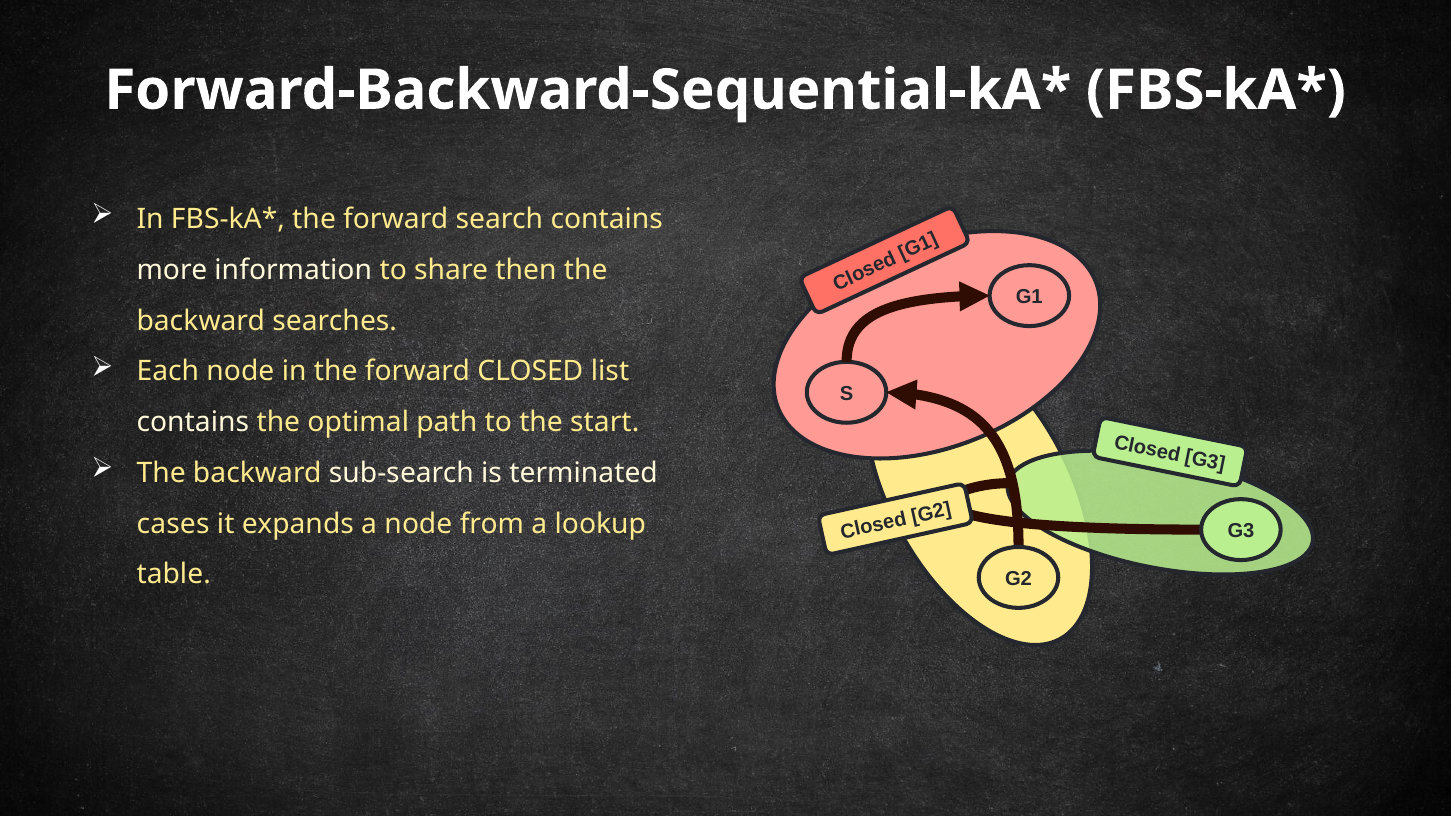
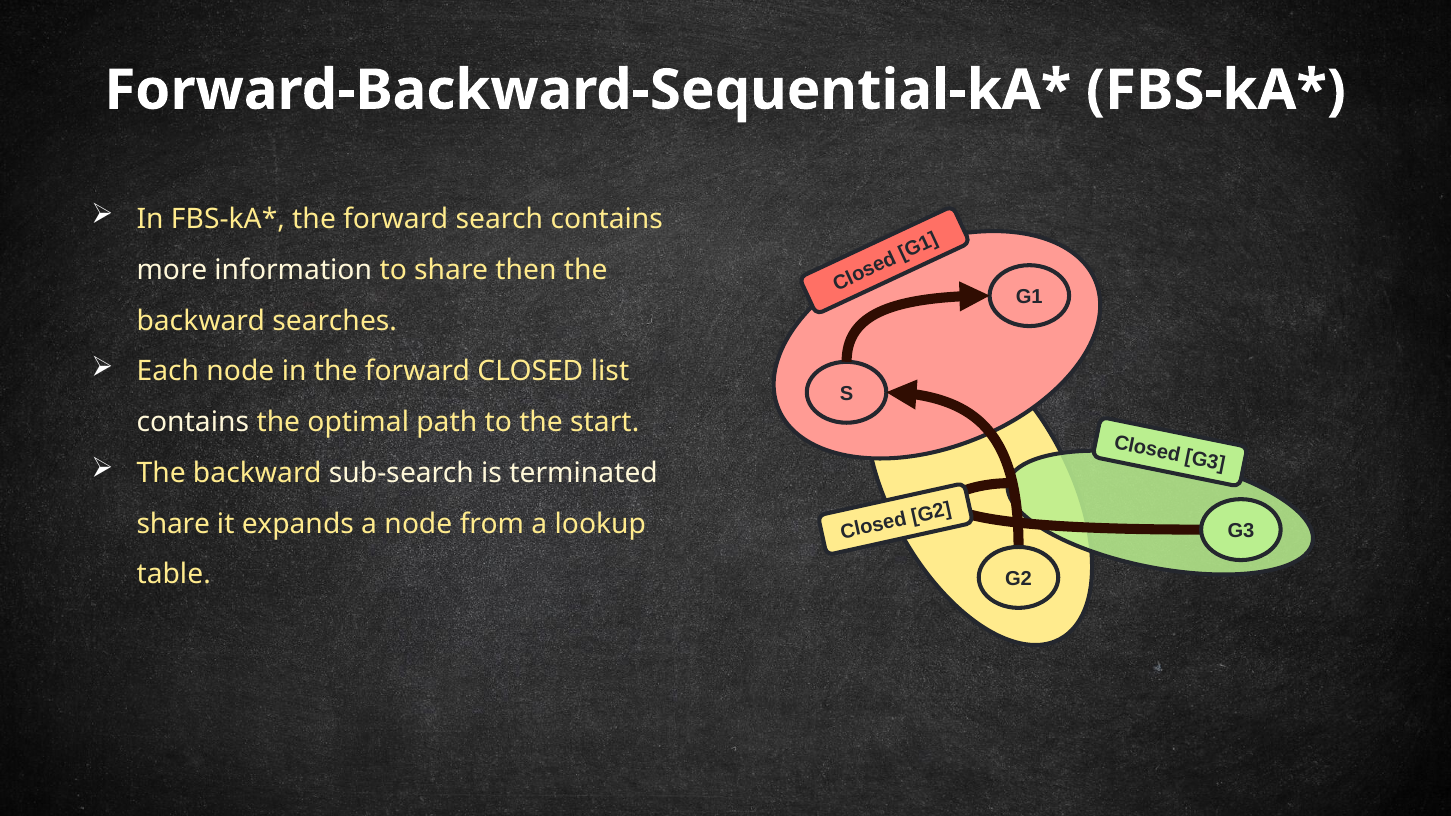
cases at (173, 524): cases -> share
